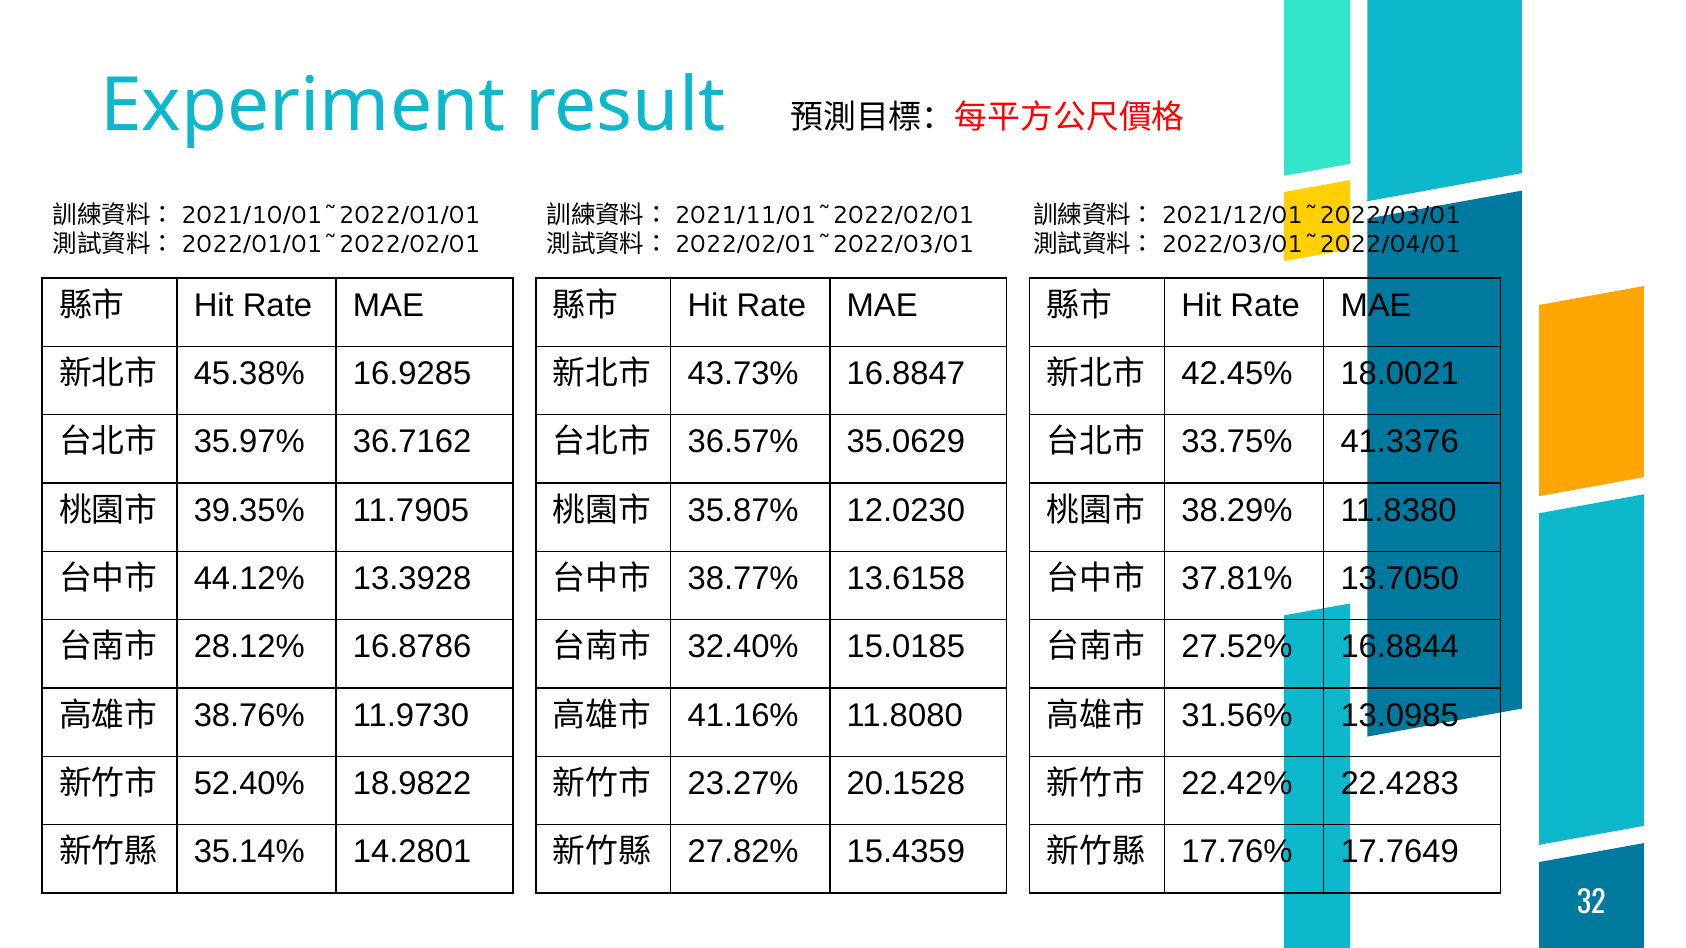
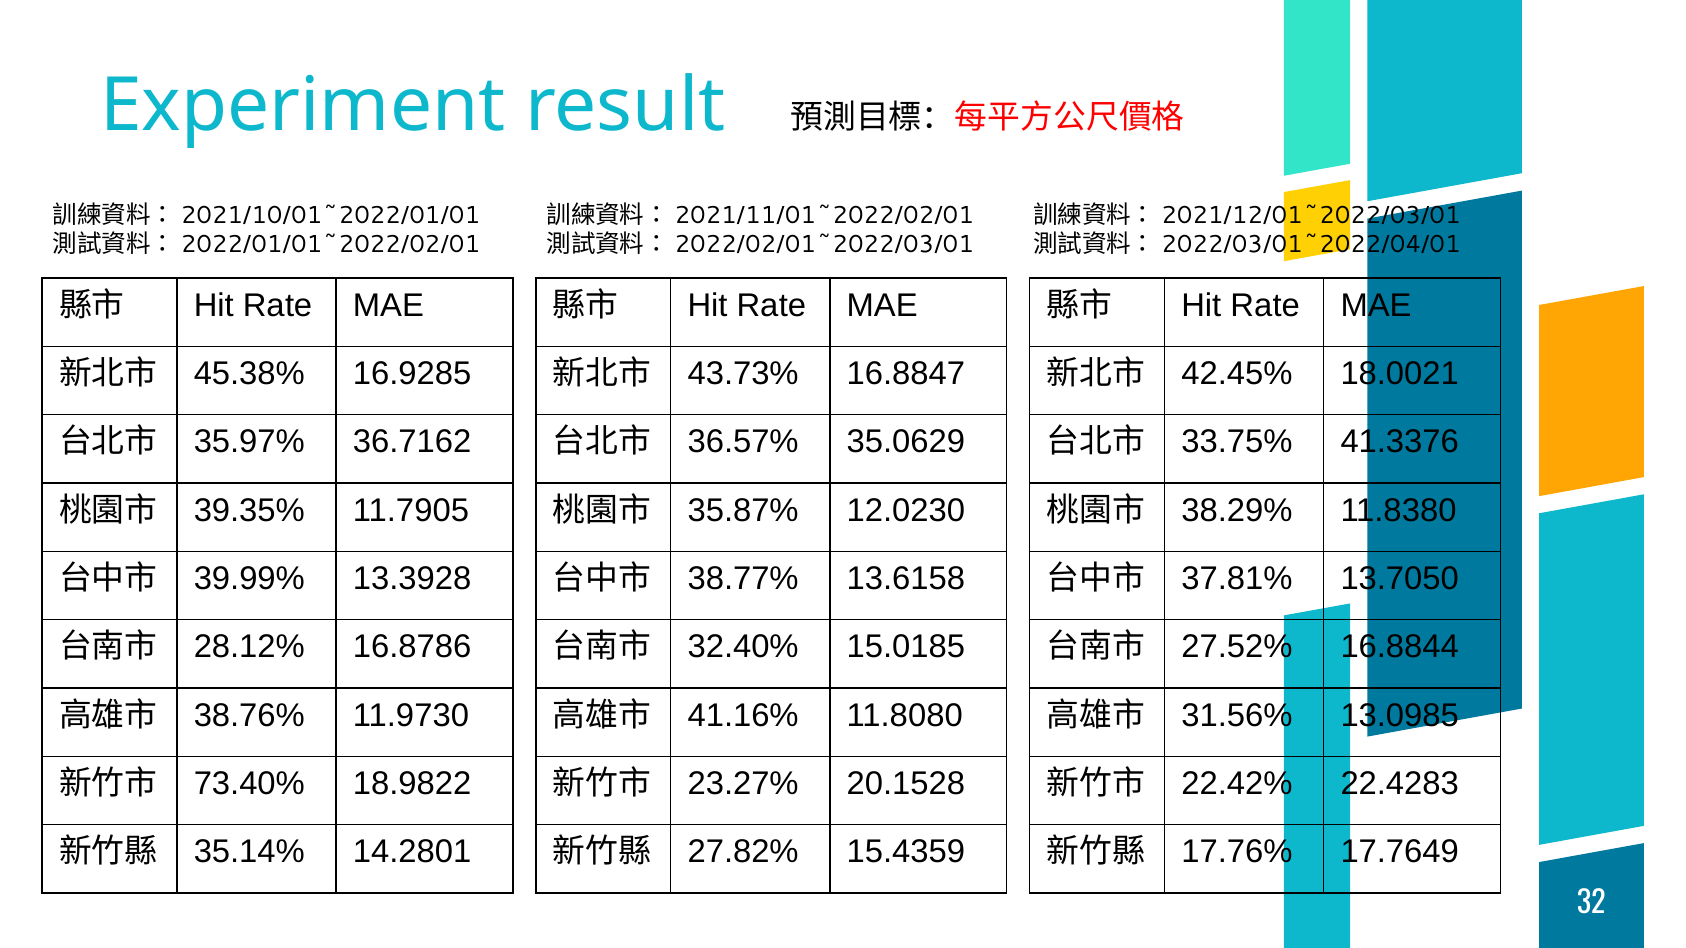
44.12%: 44.12% -> 39.99%
52.40%: 52.40% -> 73.40%
